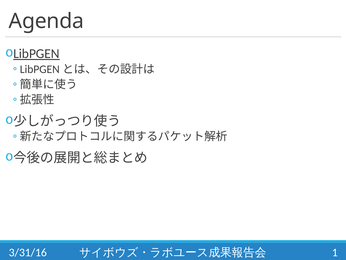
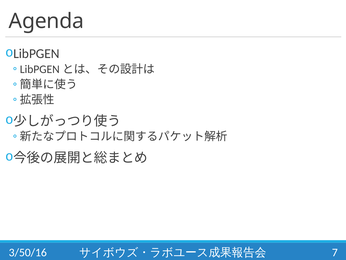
LibPGEN underline: present -> none
3/31/16: 3/31/16 -> 3/50/16
1: 1 -> 7
